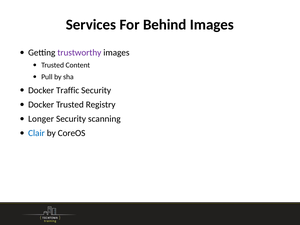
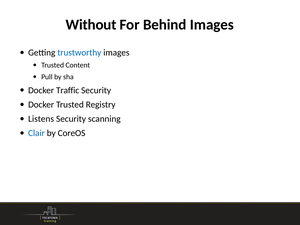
Services: Services -> Without
trustworthy colour: purple -> blue
Longer: Longer -> Listens
